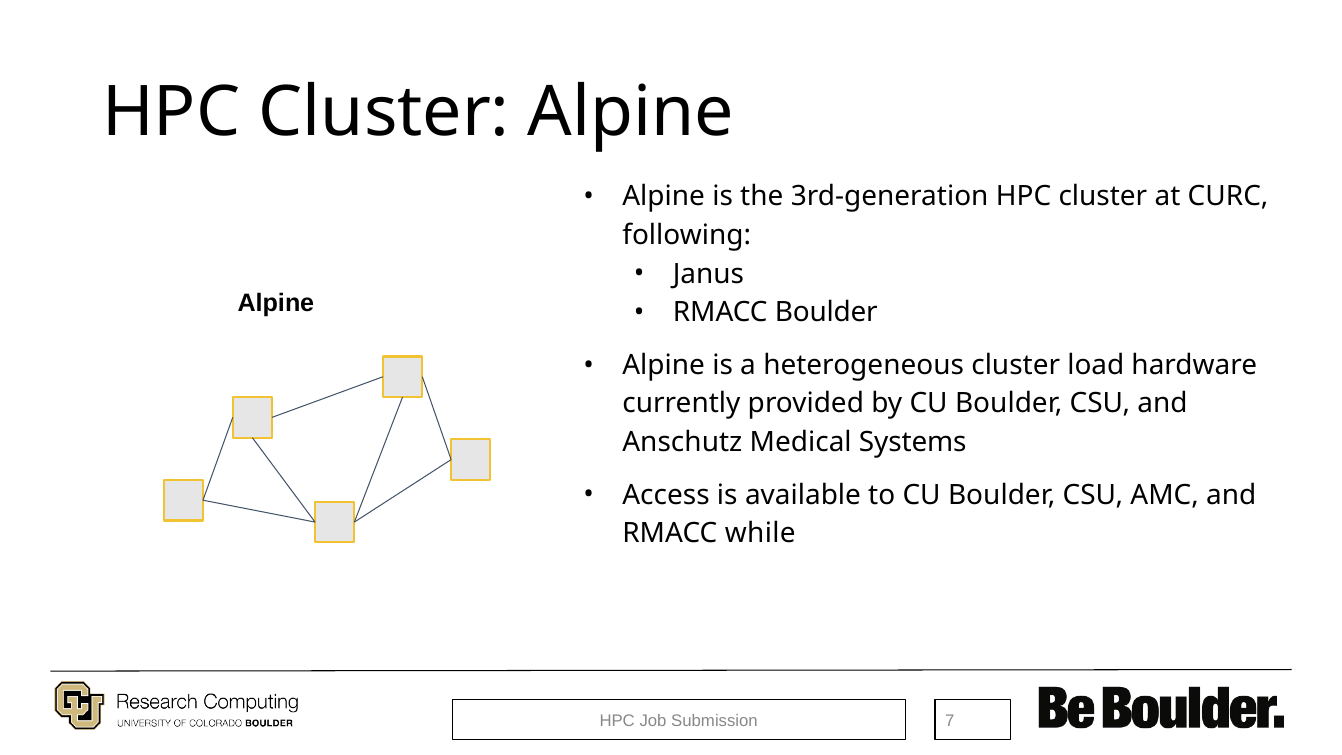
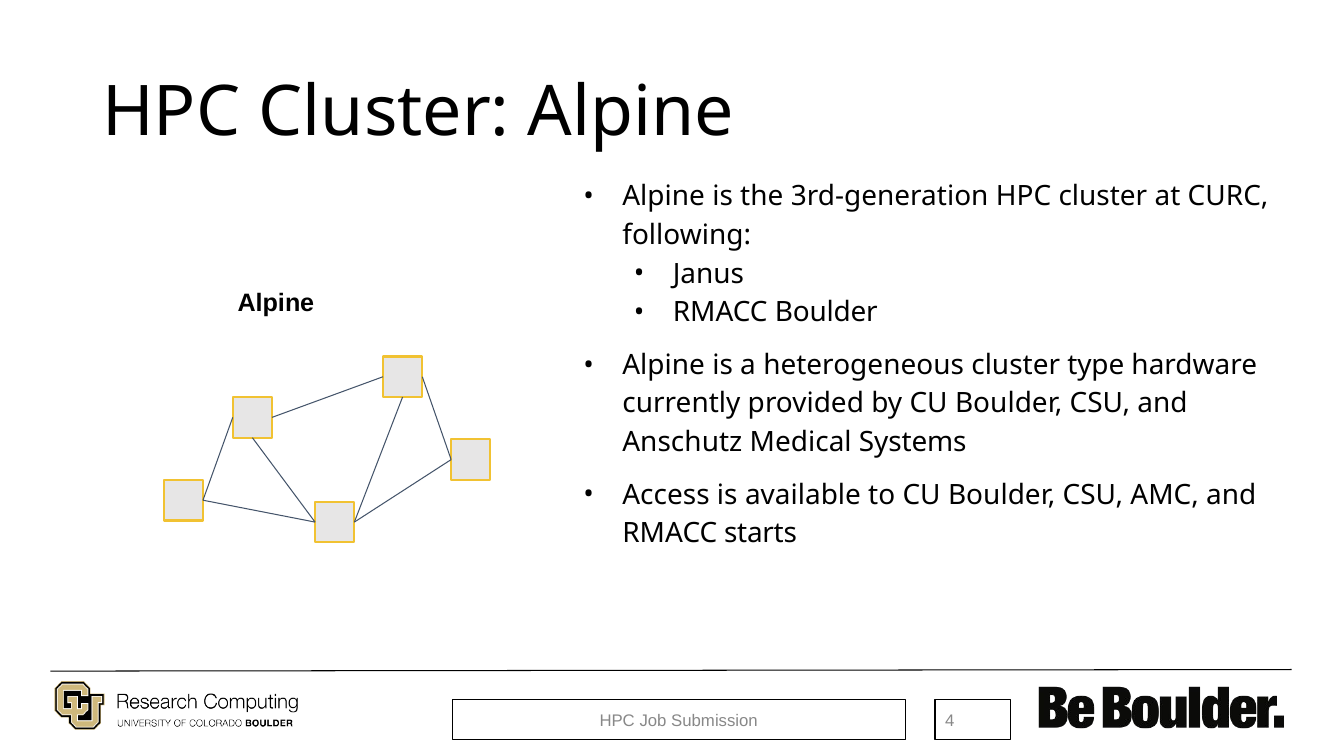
load: load -> type
while: while -> starts
7: 7 -> 4
